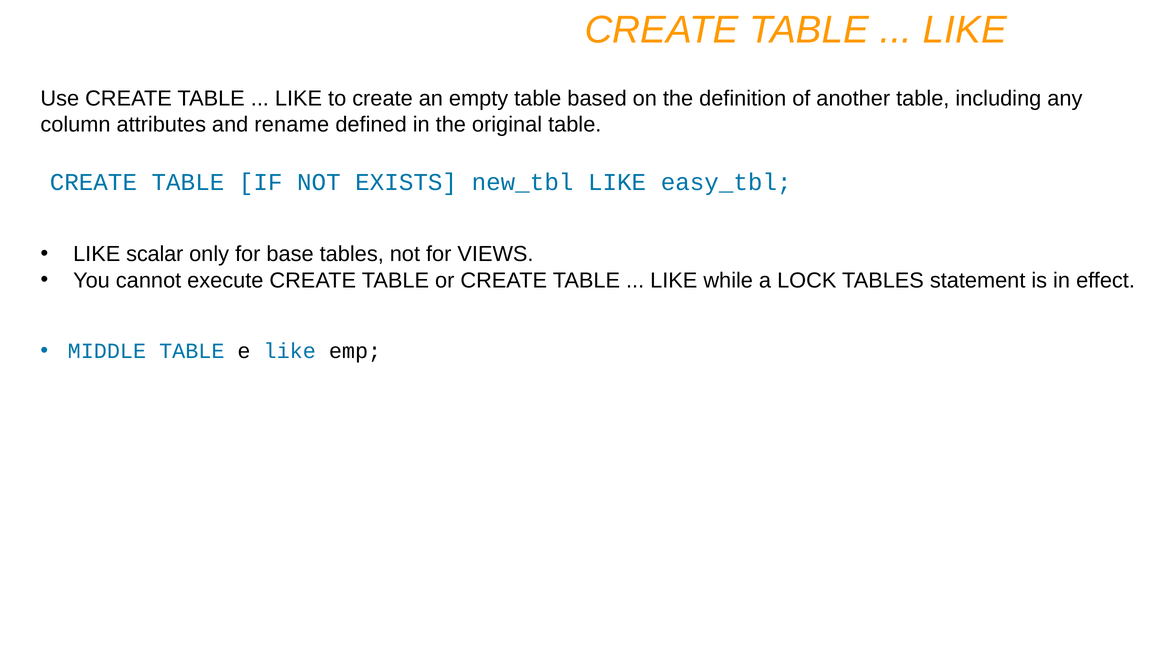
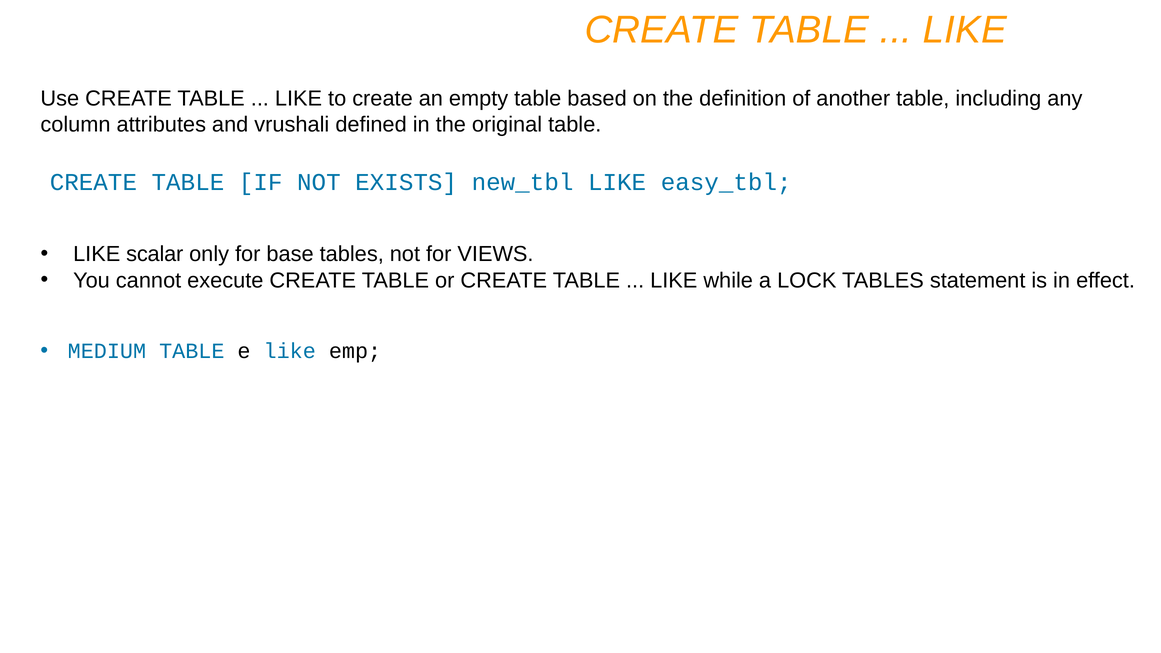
rename: rename -> vrushali
MIDDLE: MIDDLE -> MEDIUM
